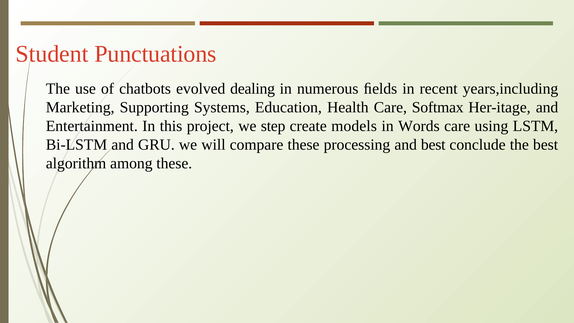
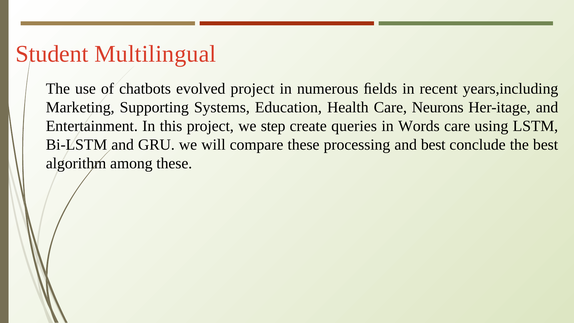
Punctuations: Punctuations -> Multilingual
evolved dealing: dealing -> project
Softmax: Softmax -> Neurons
models: models -> queries
